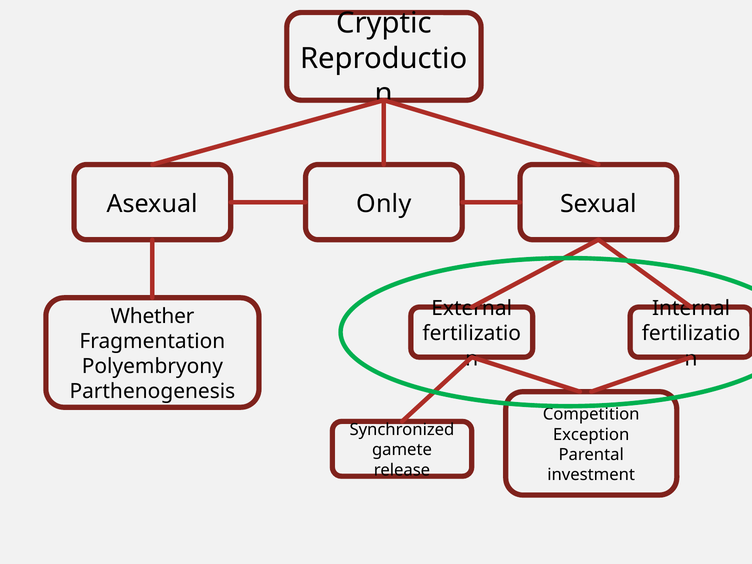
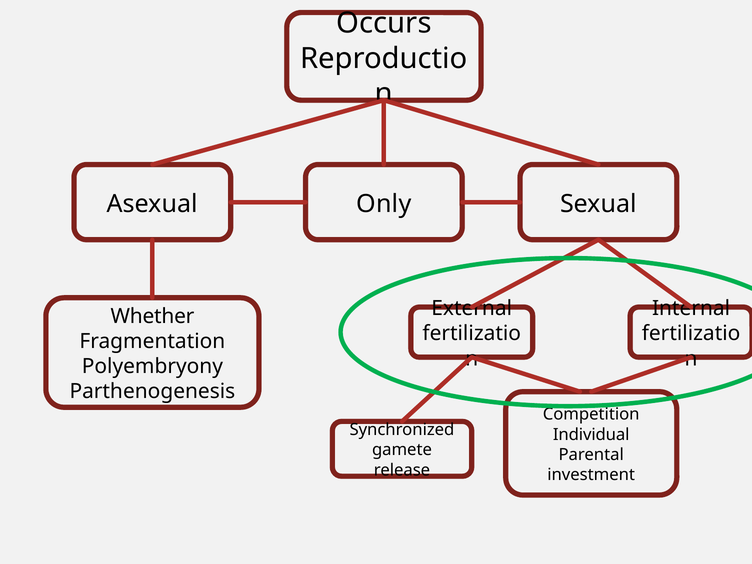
Cryptic: Cryptic -> Occurs
Exception: Exception -> Individual
